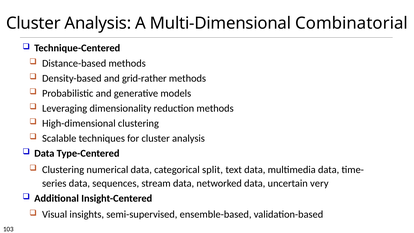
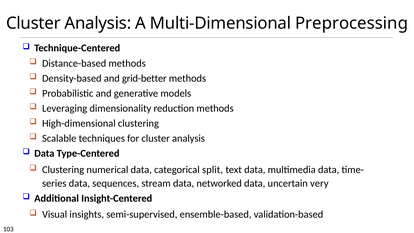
Combinatorial: Combinatorial -> Preprocessing
grid-rather: grid-rather -> grid-better
